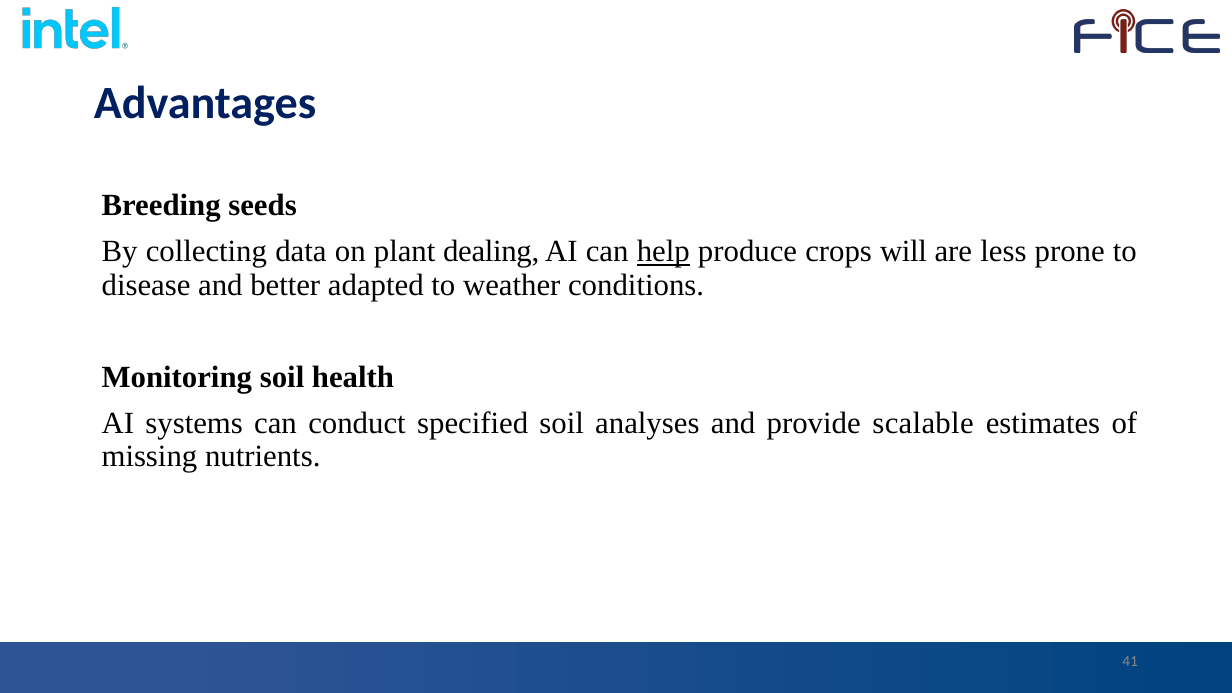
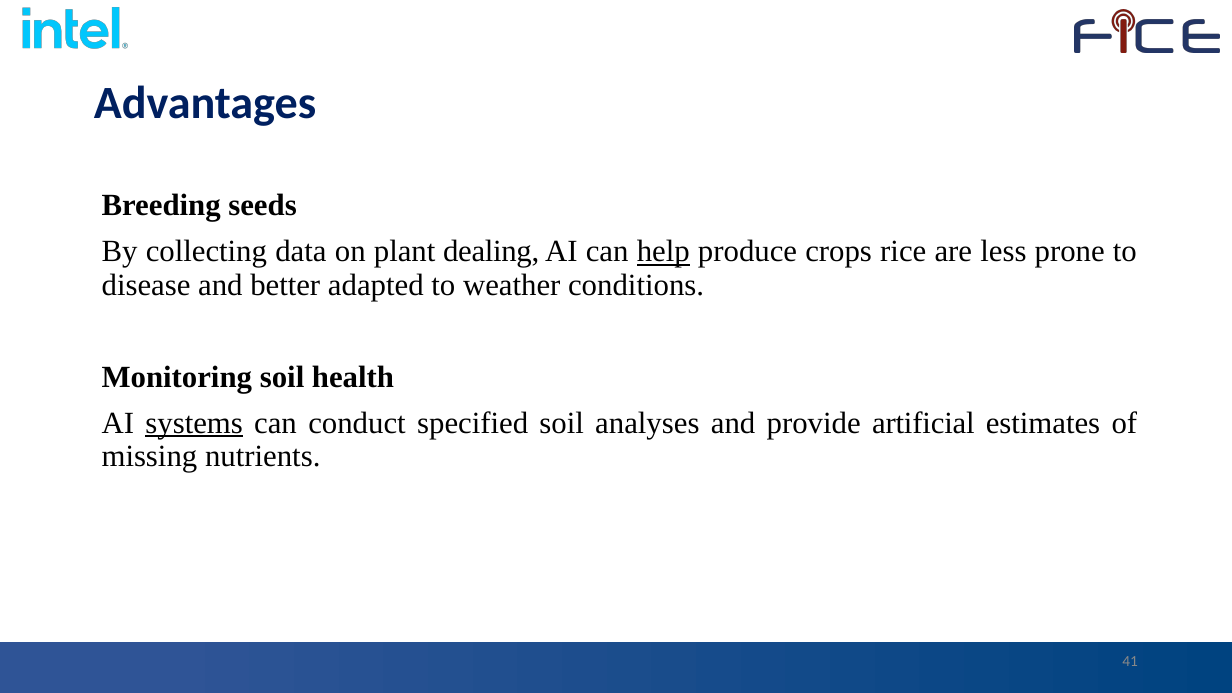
will: will -> rice
systems underline: none -> present
scalable: scalable -> artificial
